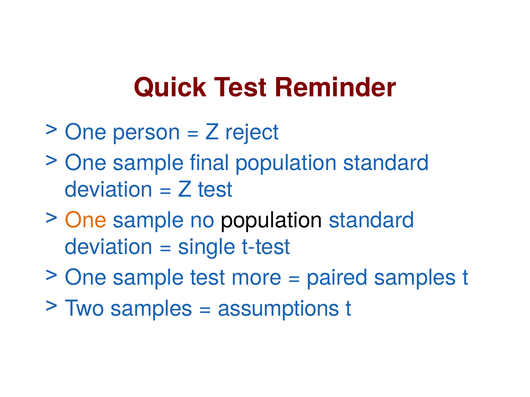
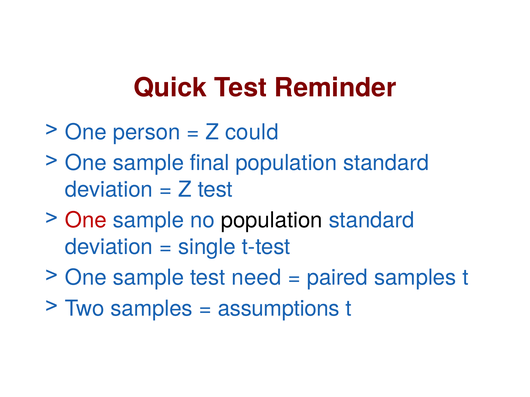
reject: reject -> could
One at (86, 221) colour: orange -> red
more: more -> need
